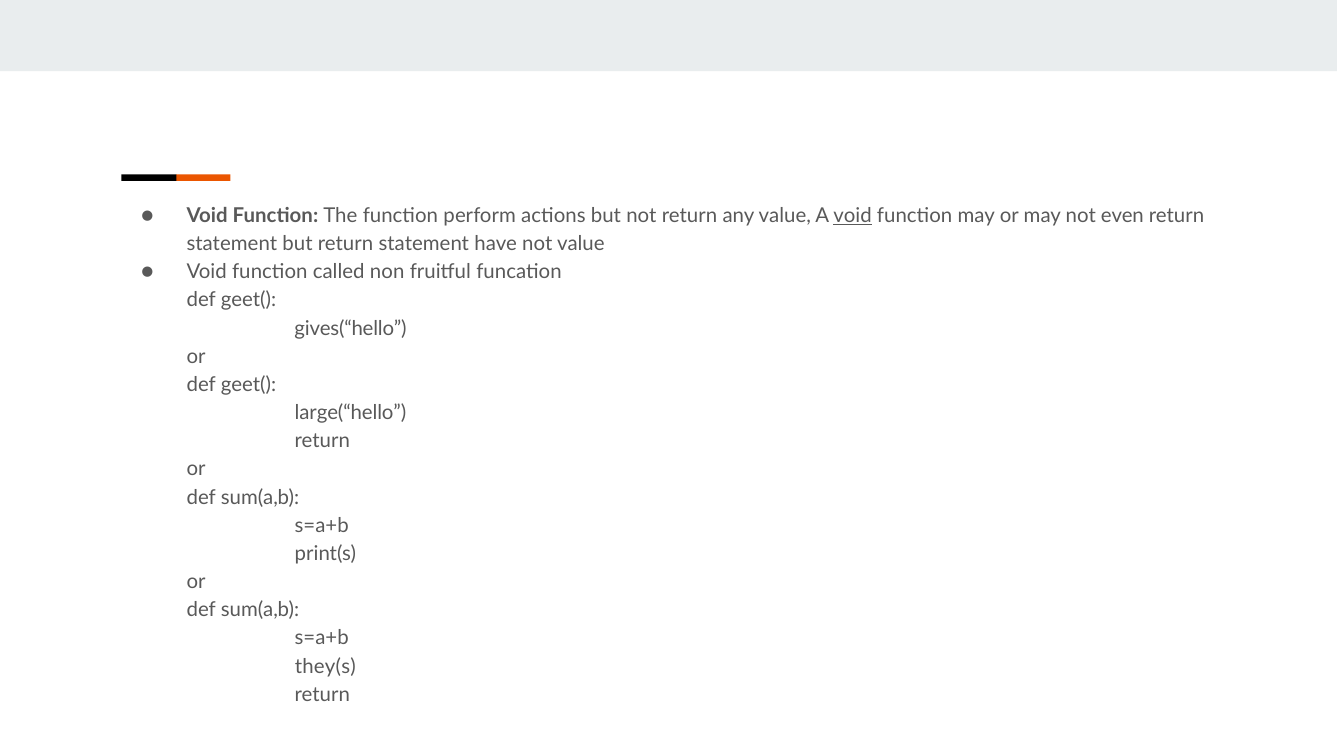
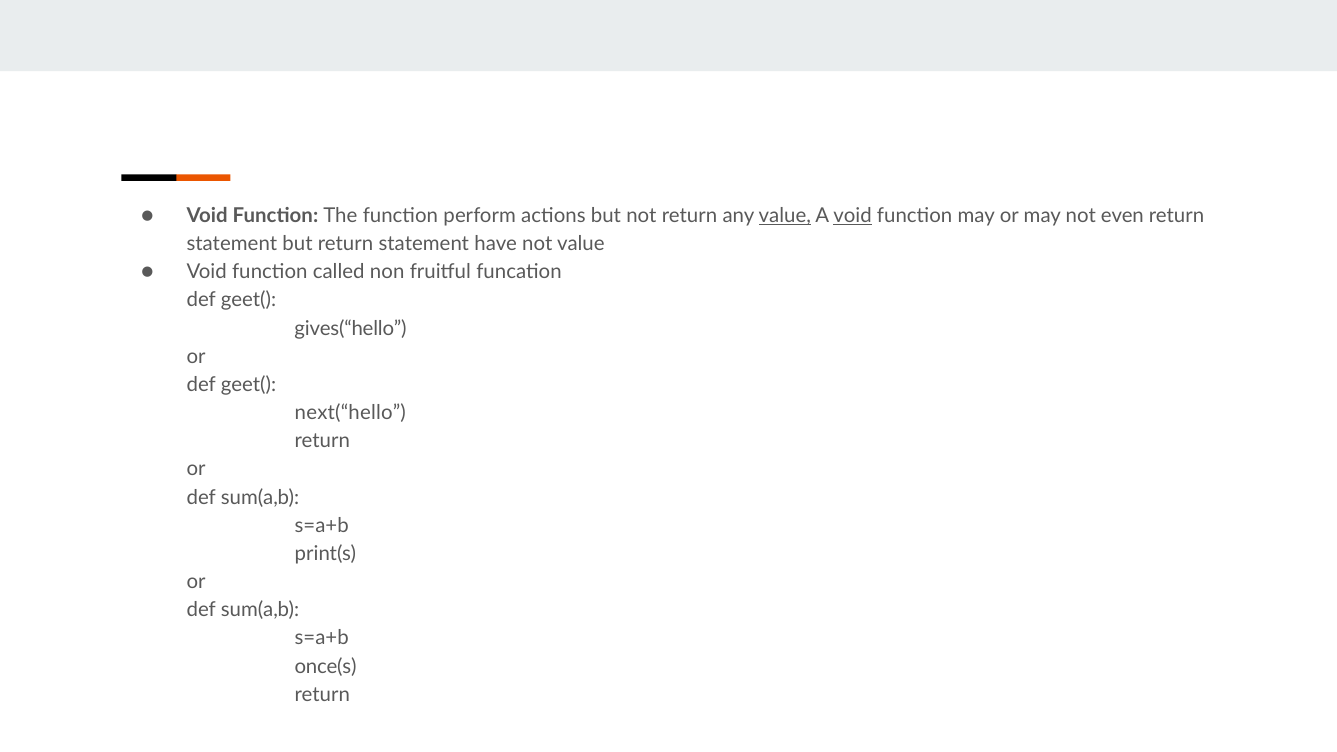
value at (785, 216) underline: none -> present
large(“hello: large(“hello -> next(“hello
they(s: they(s -> once(s
